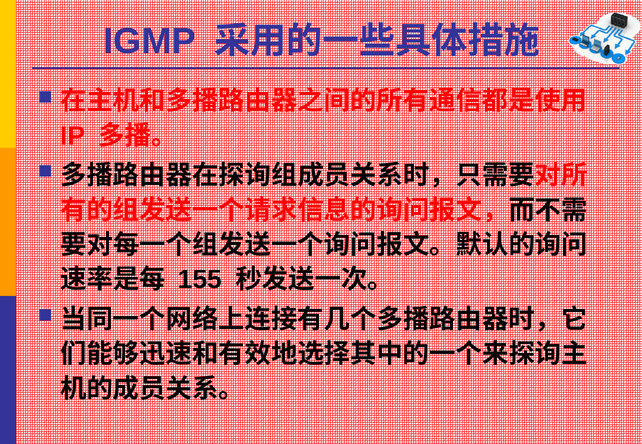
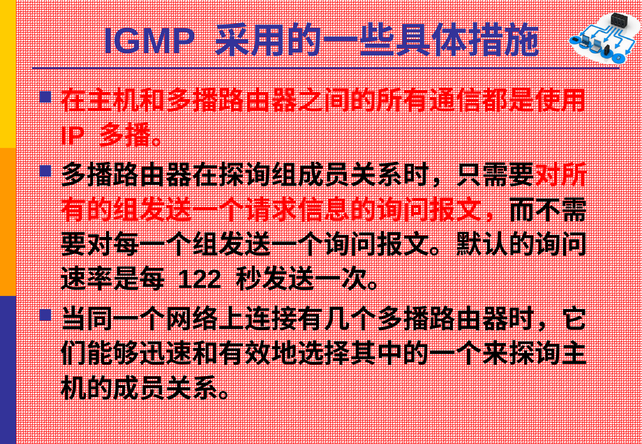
155: 155 -> 122
